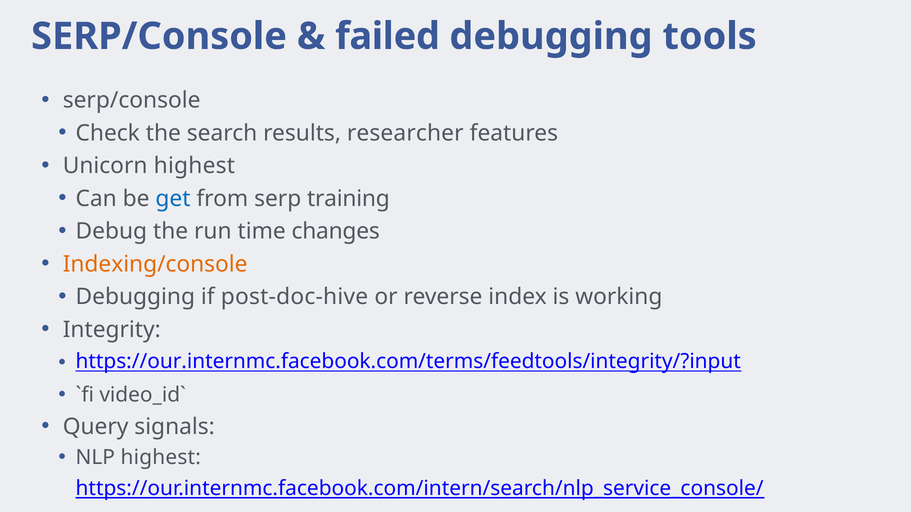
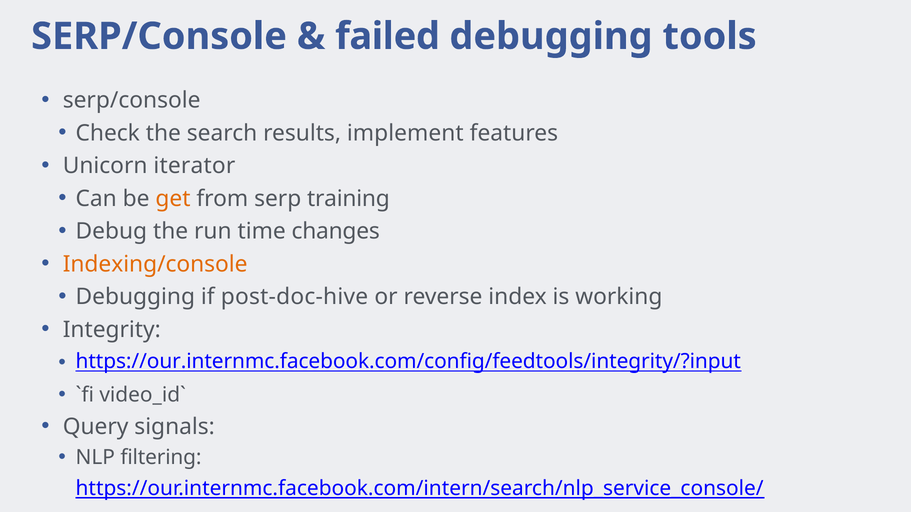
researcher: researcher -> implement
Unicorn highest: highest -> iterator
get colour: blue -> orange
https://our.internmc.facebook.com/terms/feedtools/integrity/?input: https://our.internmc.facebook.com/terms/feedtools/integrity/?input -> https://our.internmc.facebook.com/config/feedtools/integrity/?input
NLP highest: highest -> filtering
